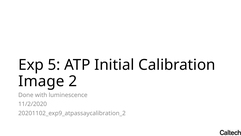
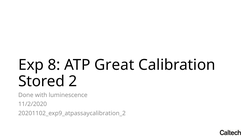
5: 5 -> 8
Initial: Initial -> Great
Image: Image -> Stored
